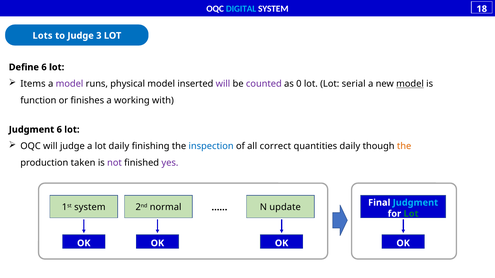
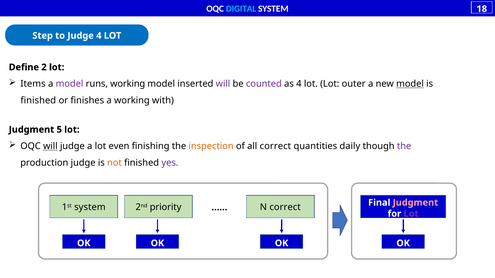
Lots: Lots -> Step
Judge 3: 3 -> 4
Define 6: 6 -> 2
runs physical: physical -> working
as 0: 0 -> 4
serial: serial -> outer
function at (38, 101): function -> finished
Judgment 6: 6 -> 5
will at (50, 146) underline: none -> present
lot daily: daily -> even
inspection colour: blue -> orange
the at (404, 146) colour: orange -> purple
production taken: taken -> judge
not colour: purple -> orange
Judgment at (415, 203) colour: light blue -> pink
normal: normal -> priority
N update: update -> correct
Lot at (411, 214) colour: green -> purple
